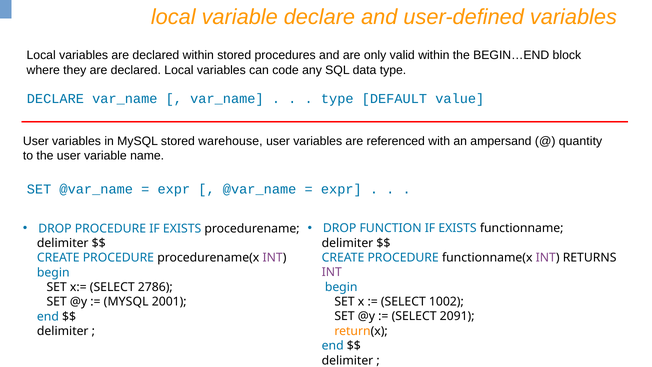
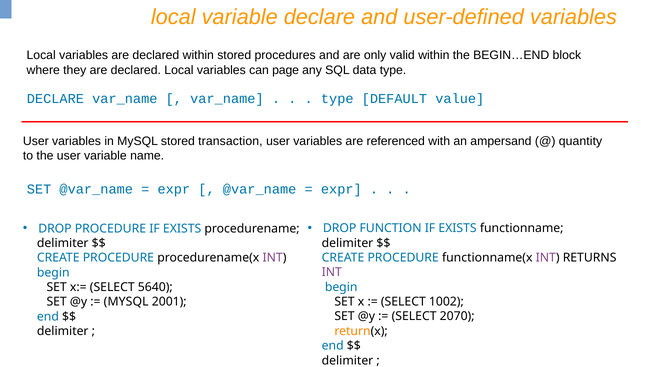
code: code -> page
warehouse: warehouse -> transaction
2786: 2786 -> 5640
2091: 2091 -> 2070
